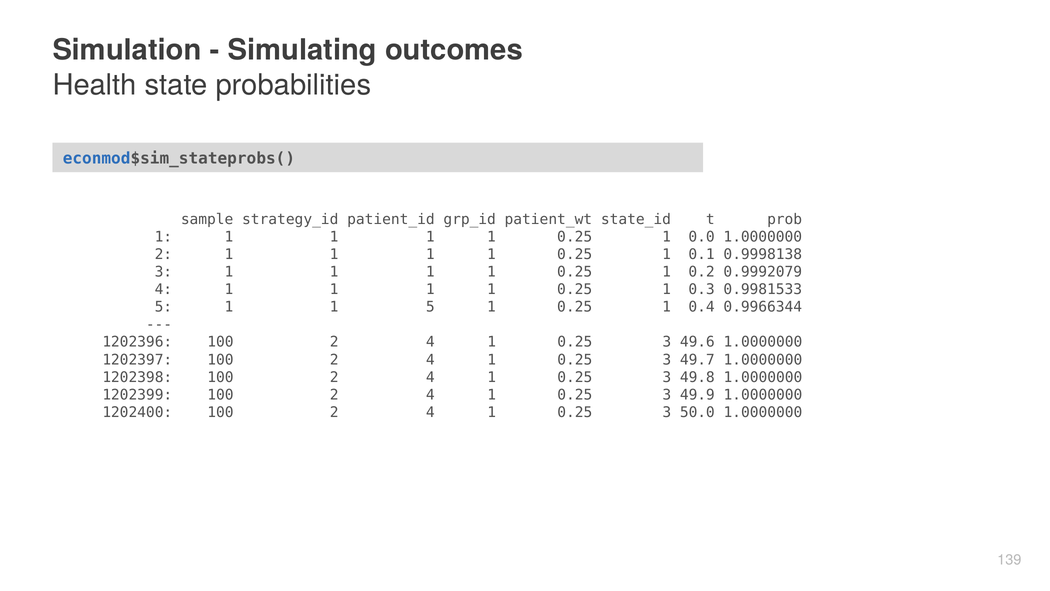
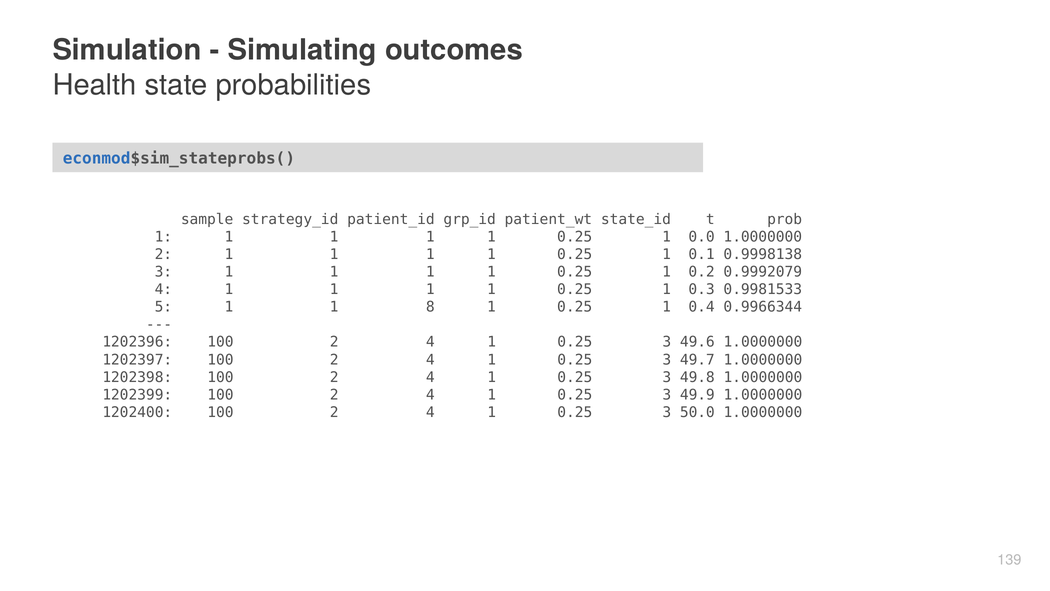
1 5: 5 -> 8
